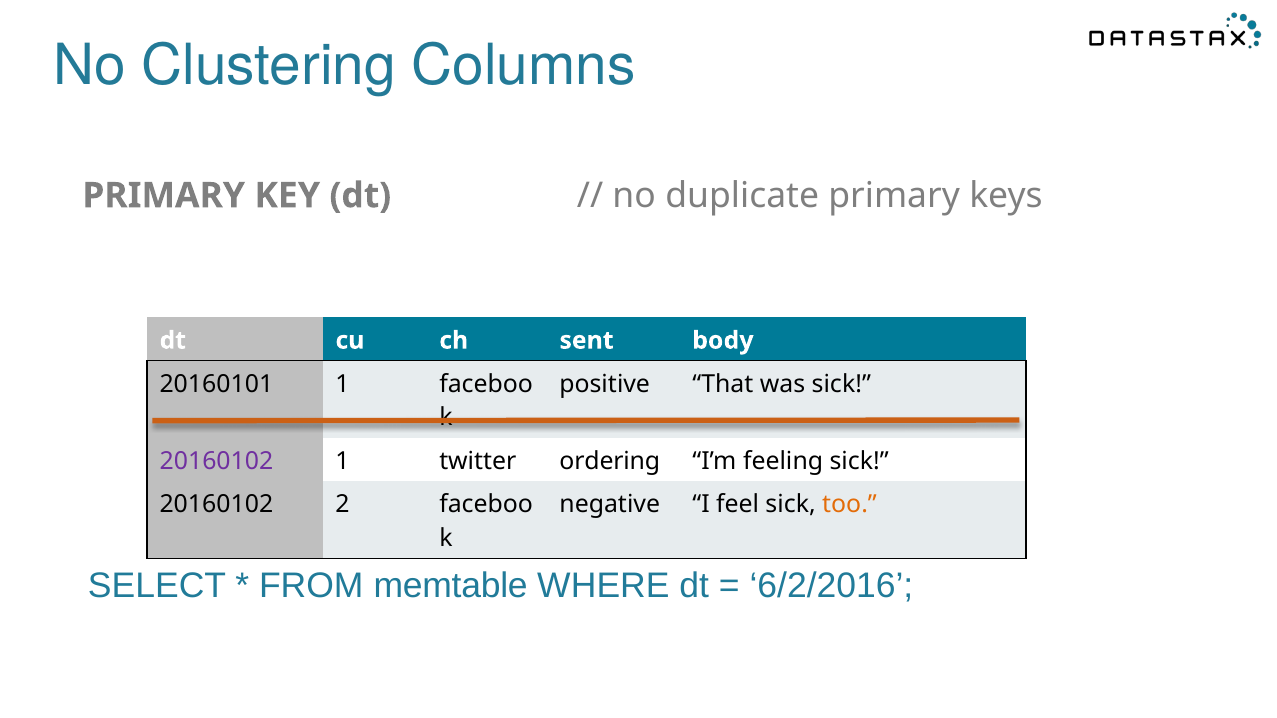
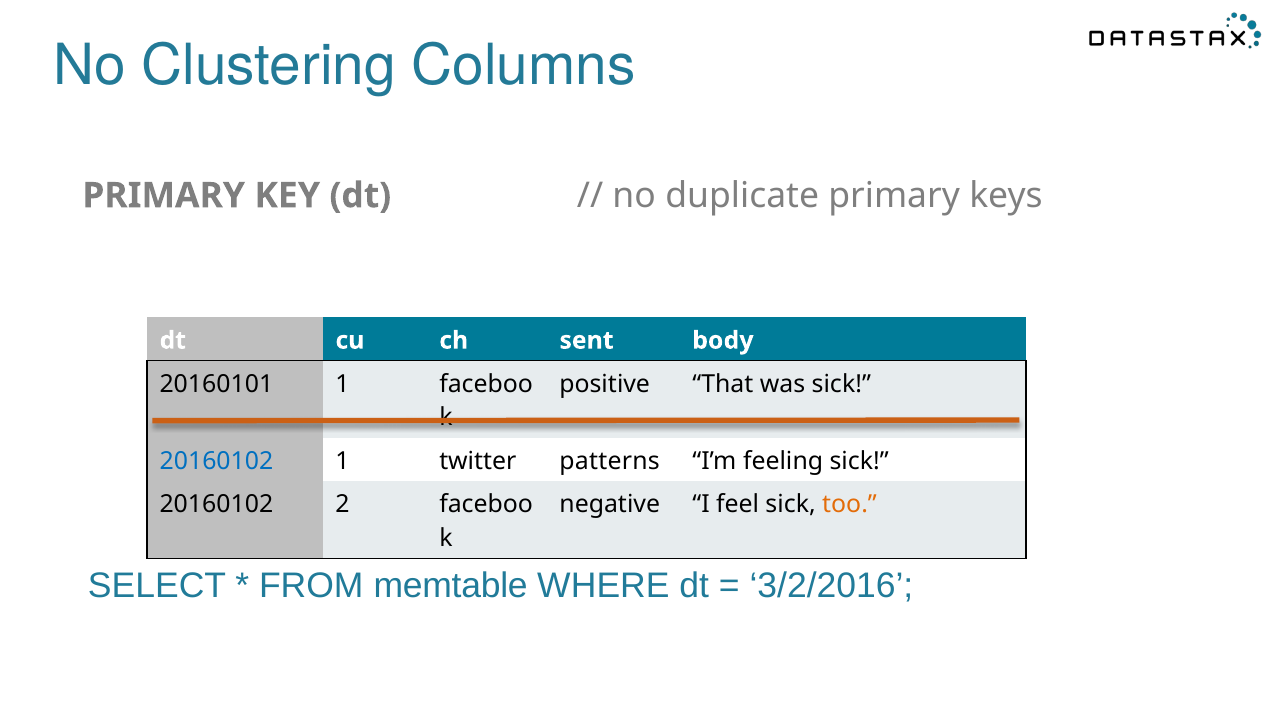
20160102 at (216, 461) colour: purple -> blue
ordering: ordering -> patterns
6/2/2016: 6/2/2016 -> 3/2/2016
